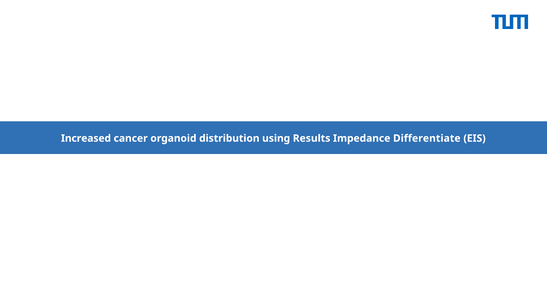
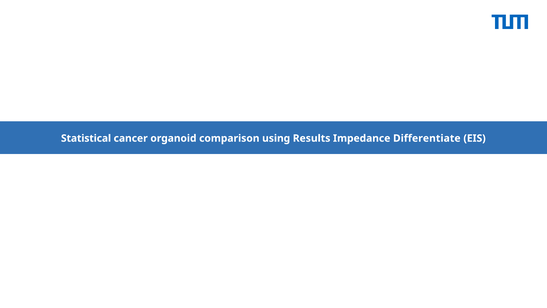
Increased: Increased -> Statistical
distribution: distribution -> comparison
